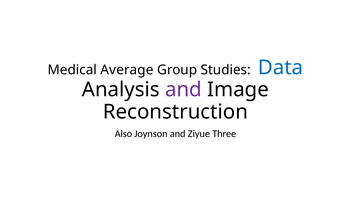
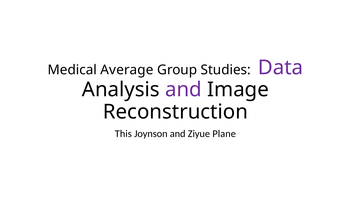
Data colour: blue -> purple
Also: Also -> This
Three: Three -> Plane
